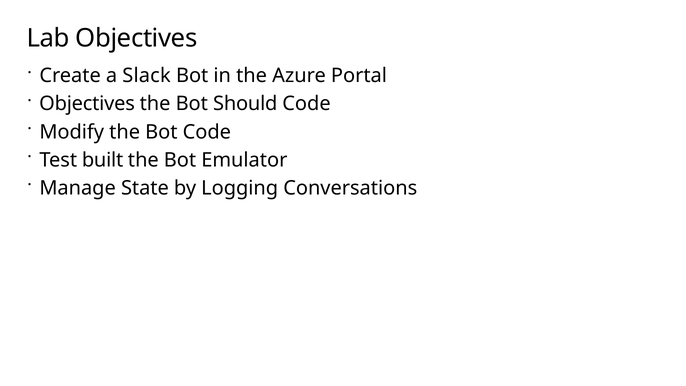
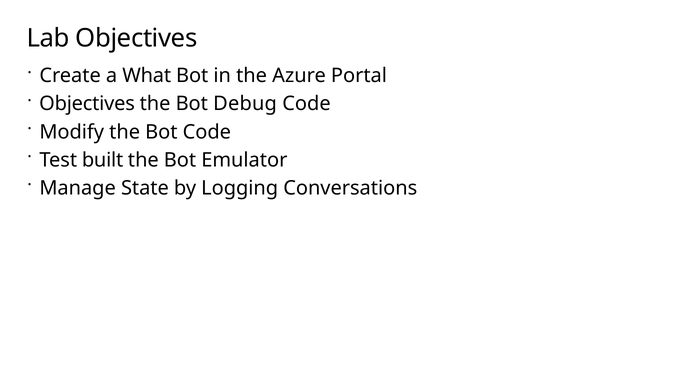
Slack: Slack -> What
Should: Should -> Debug
